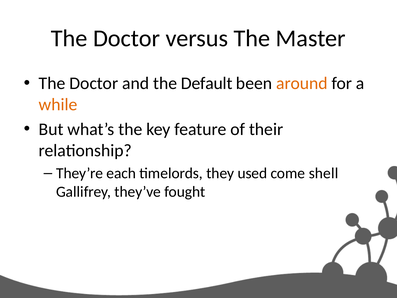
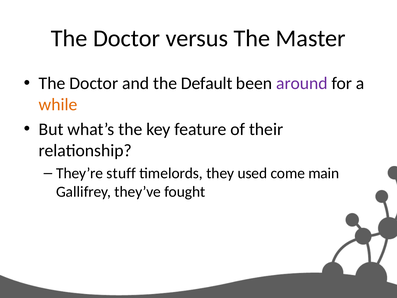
around colour: orange -> purple
each: each -> stuff
shell: shell -> main
